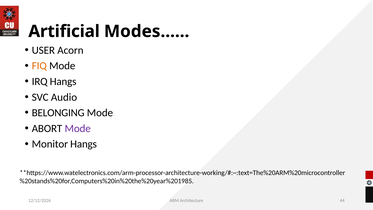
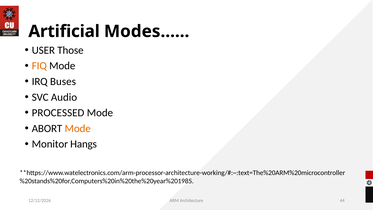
Acorn: Acorn -> Those
IRQ Hangs: Hangs -> Buses
BELONGING: BELONGING -> PROCESSED
Mode at (78, 128) colour: purple -> orange
